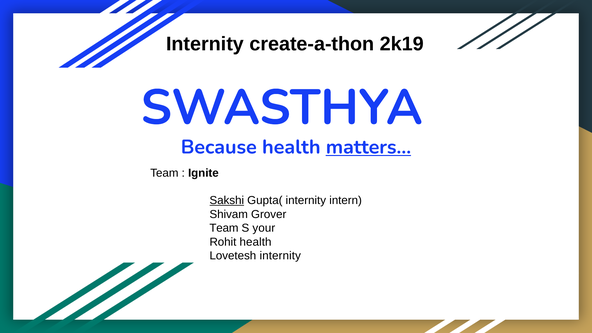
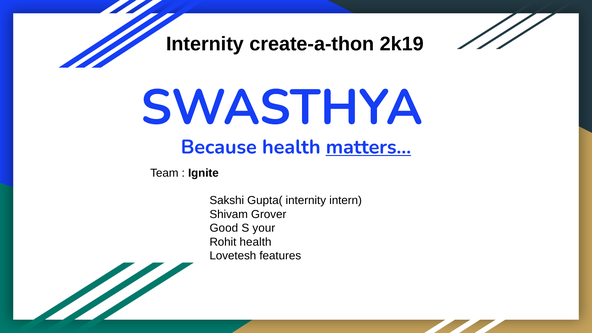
Sakshi underline: present -> none
Team at (224, 228): Team -> Good
Lovetesh internity: internity -> features
